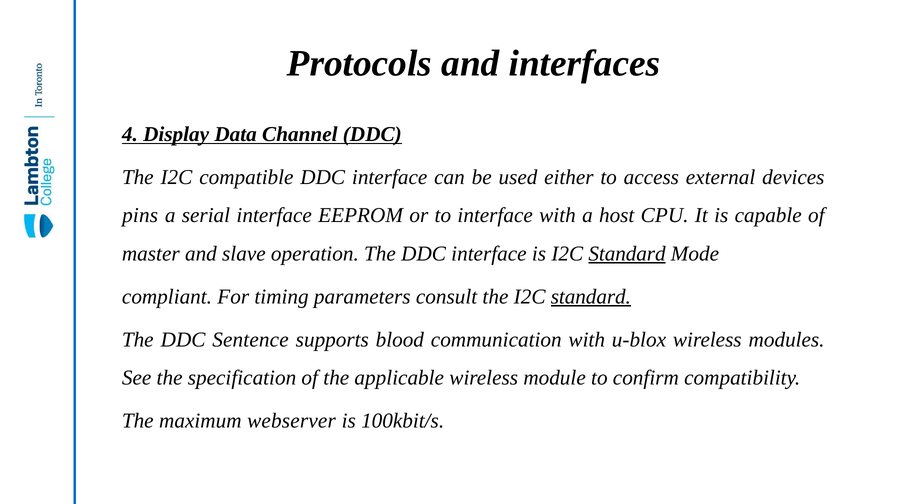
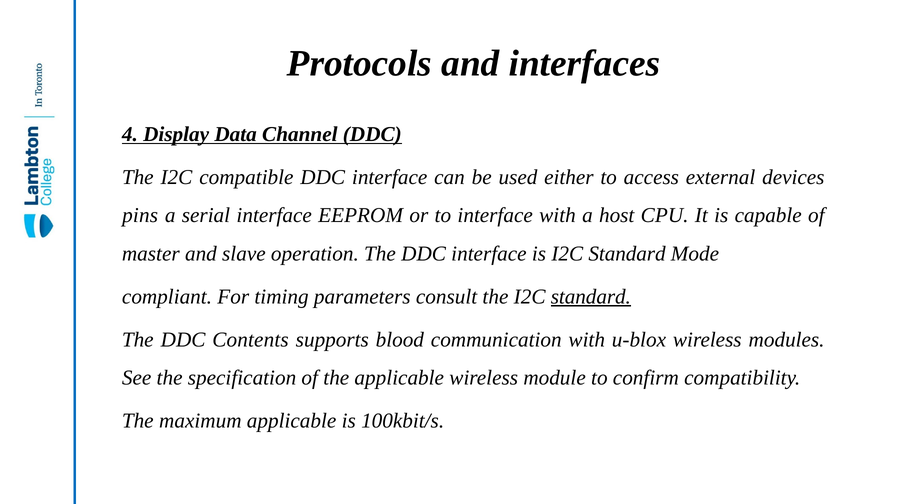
Standard at (627, 254) underline: present -> none
Sentence: Sentence -> Contents
maximum webserver: webserver -> applicable
